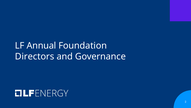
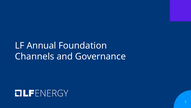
Directors: Directors -> Channels
